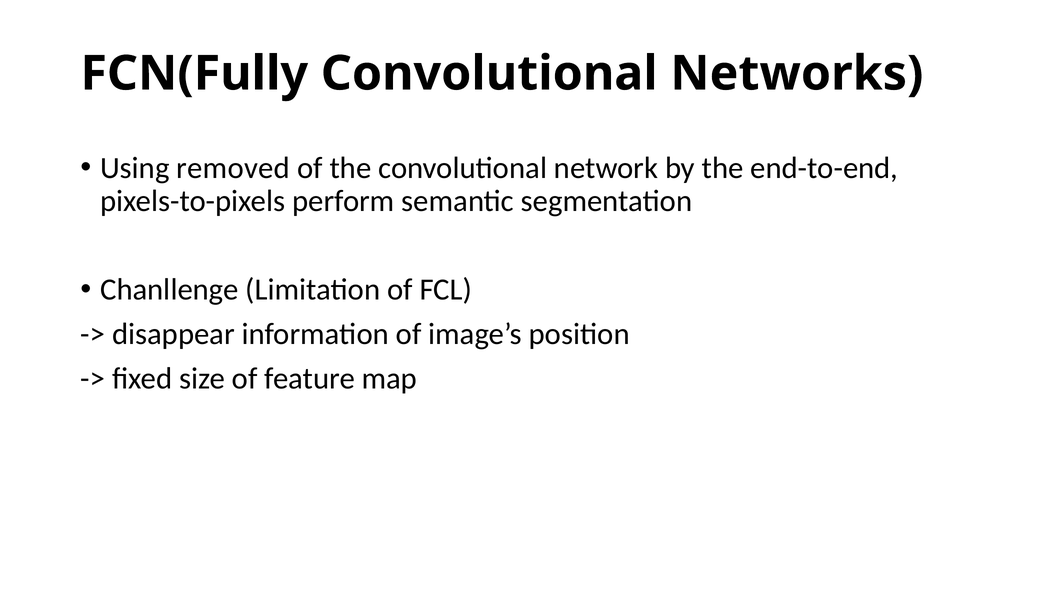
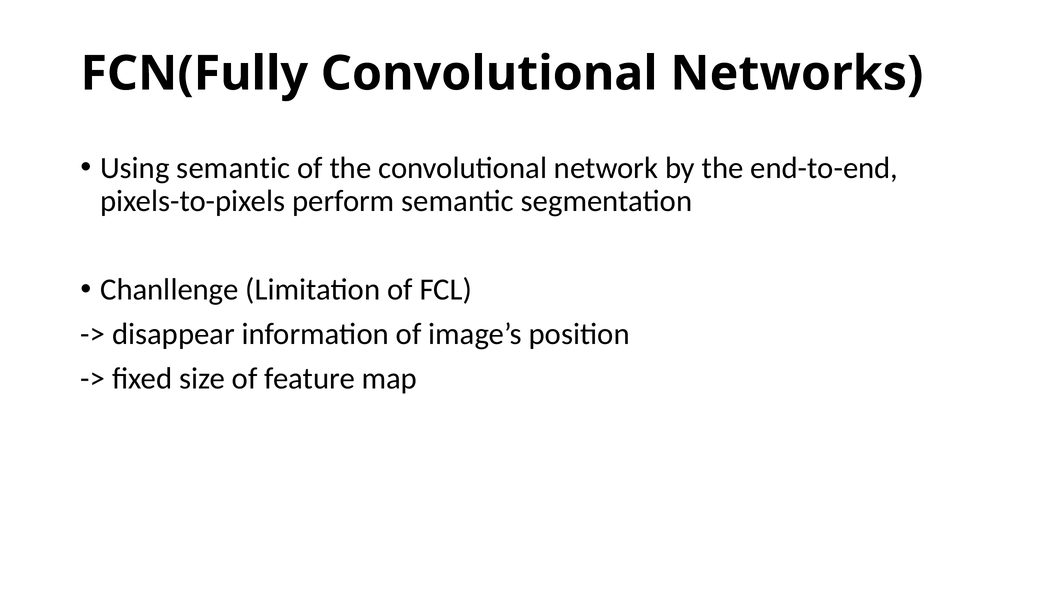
Using removed: removed -> semantic
